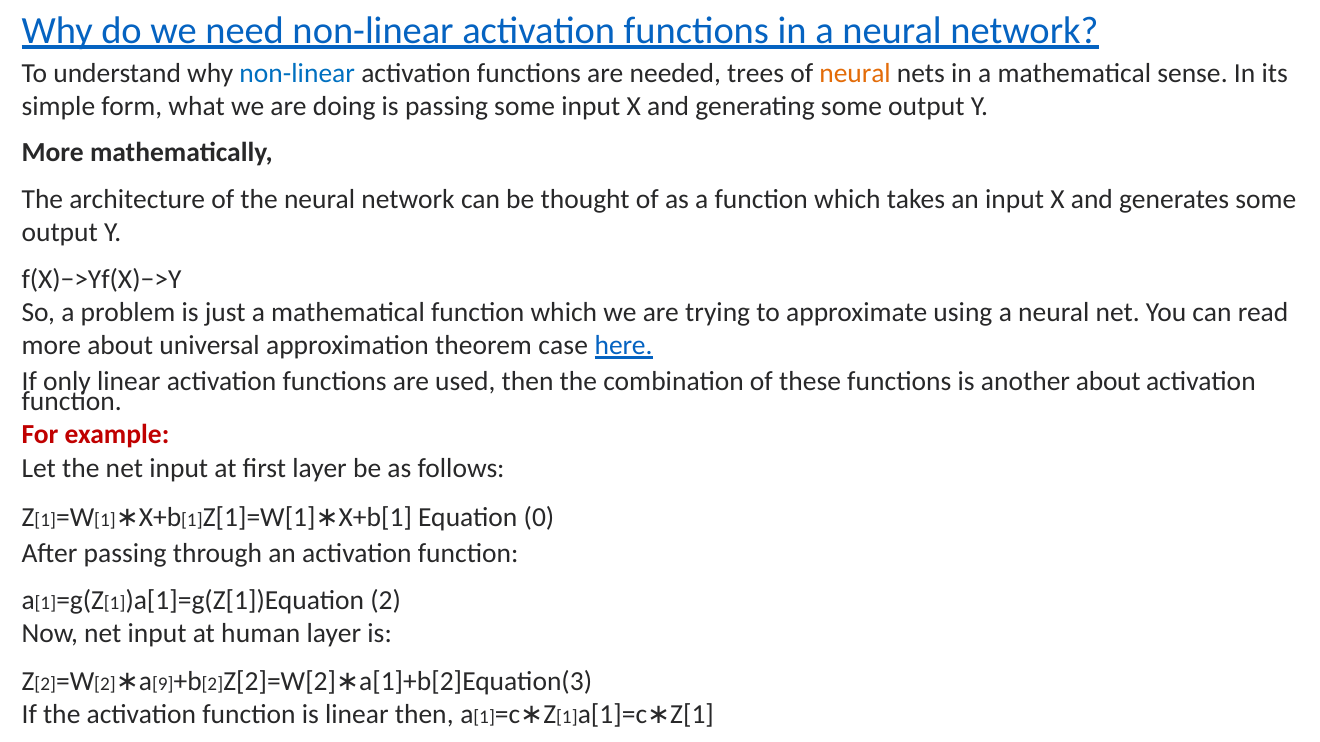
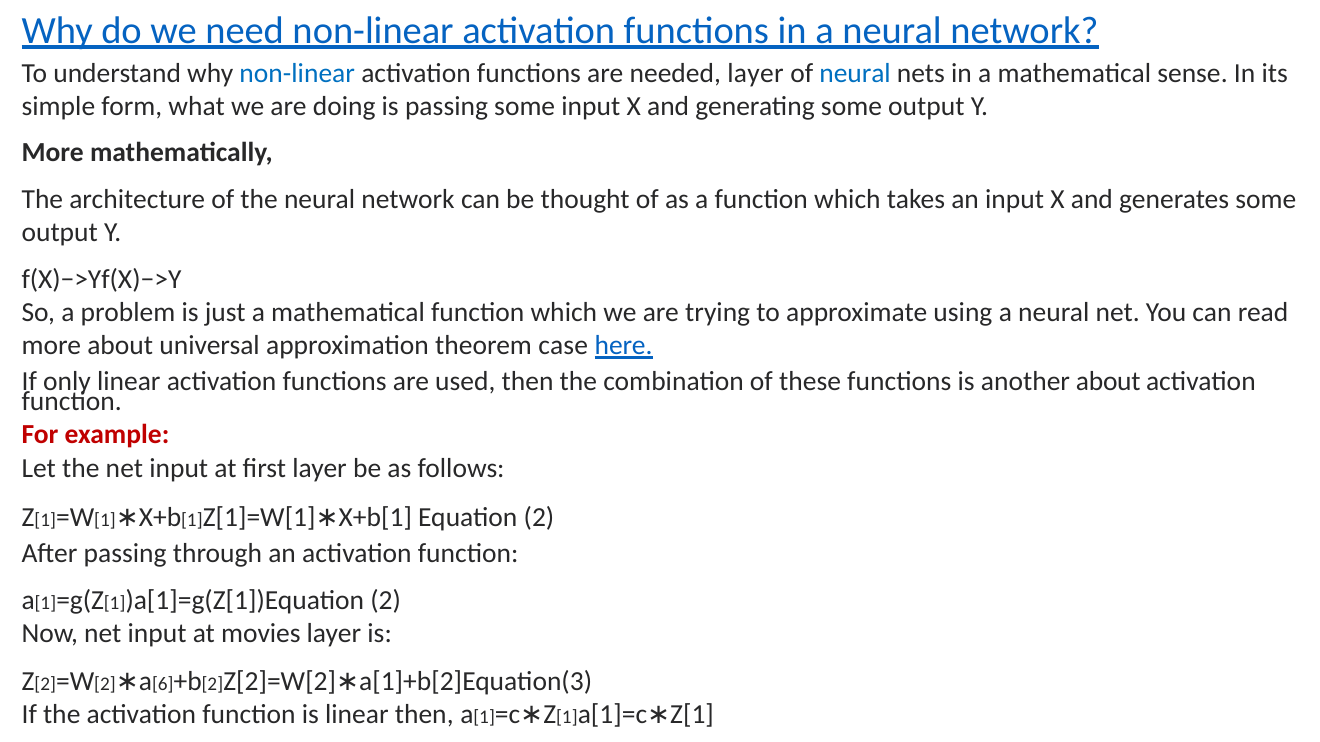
needed trees: trees -> layer
neural at (855, 73) colour: orange -> blue
Equation 0: 0 -> 2
human: human -> movies
9: 9 -> 6
